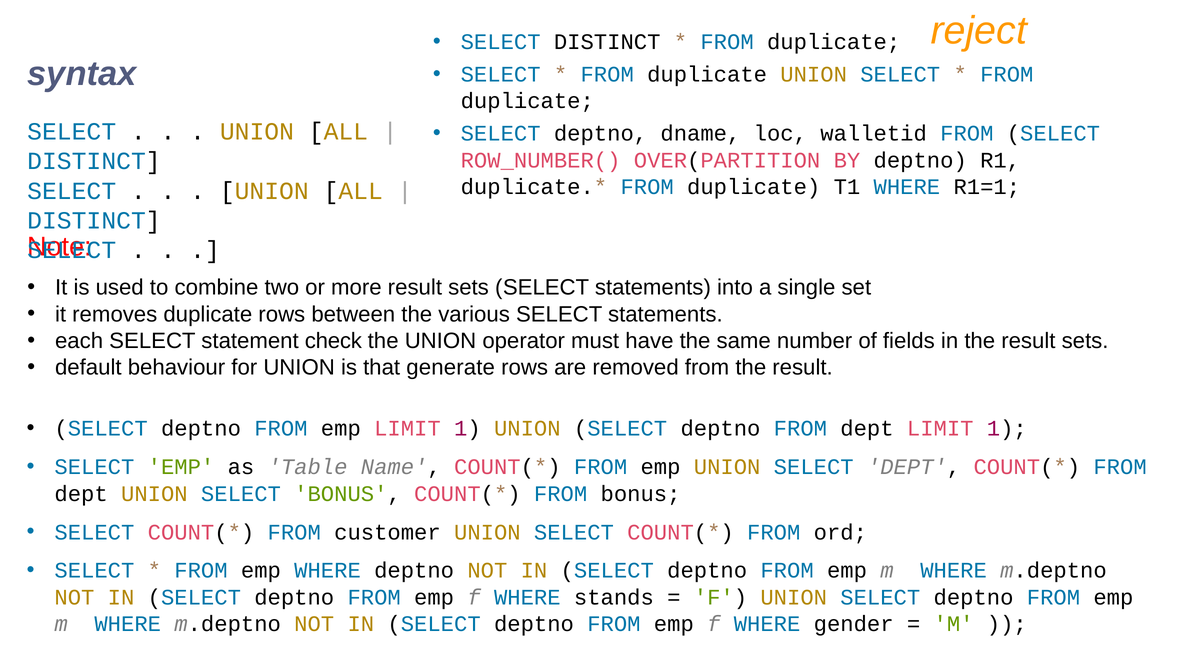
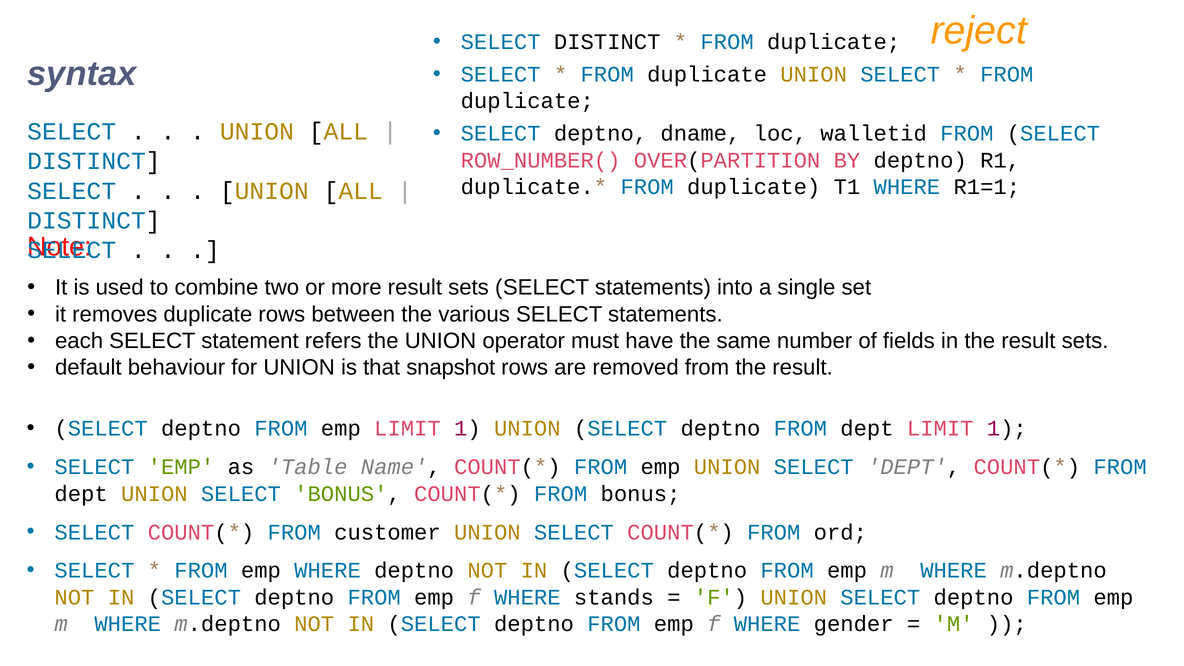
check: check -> refers
generate: generate -> snapshot
